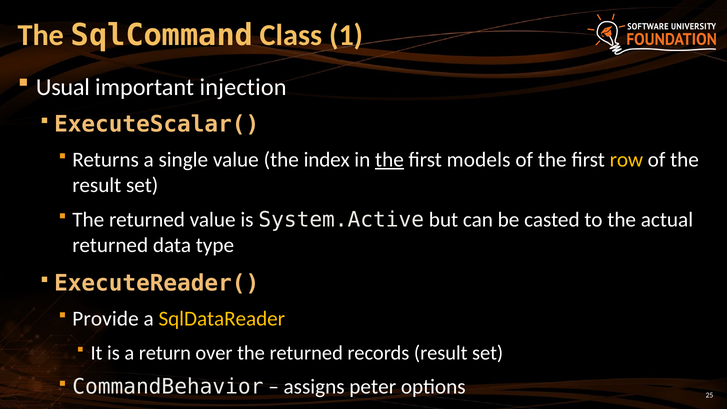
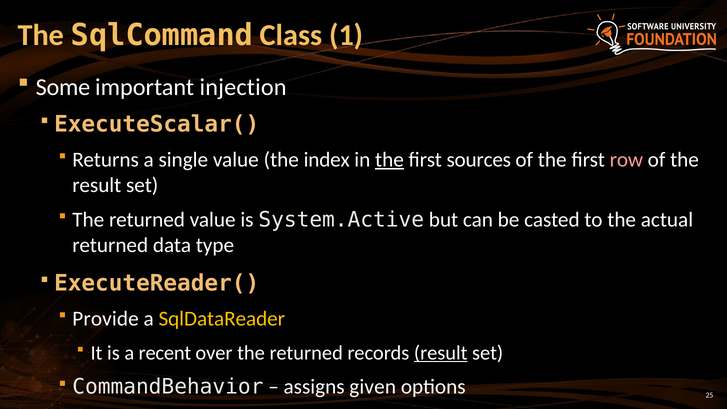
Usual: Usual -> Some
models: models -> sources
row colour: yellow -> pink
return: return -> recent
result at (441, 353) underline: none -> present
peter: peter -> given
